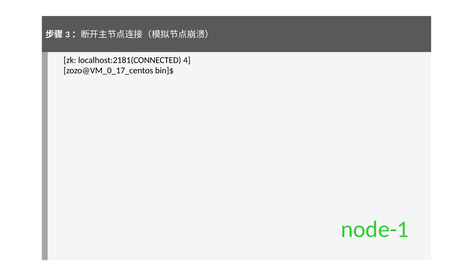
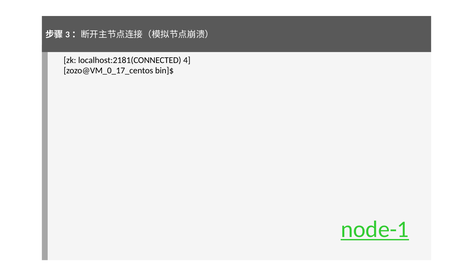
node-1 underline: none -> present
